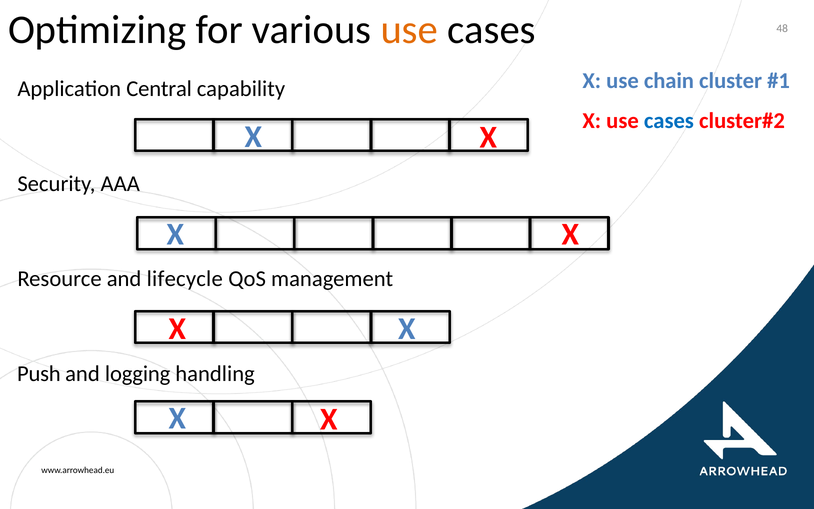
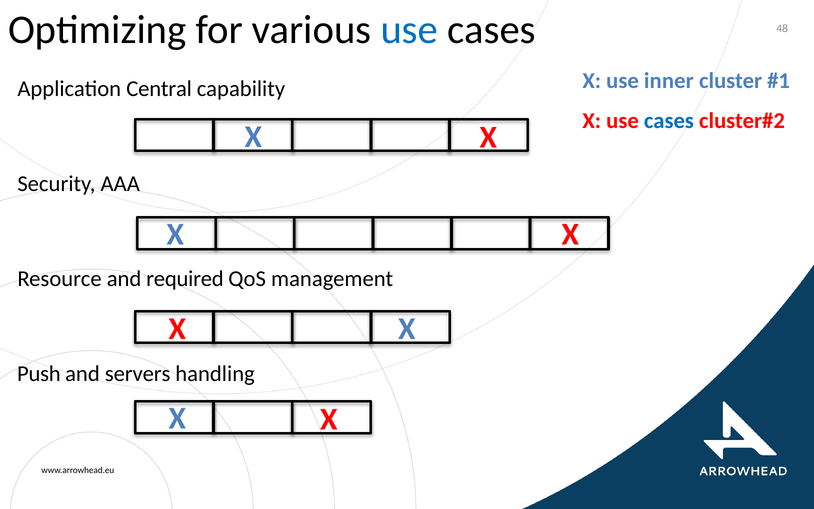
use at (409, 30) colour: orange -> blue
chain: chain -> inner
lifecycle: lifecycle -> required
logging: logging -> servers
